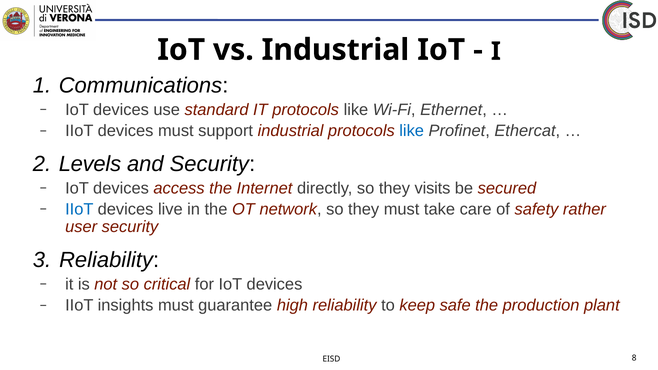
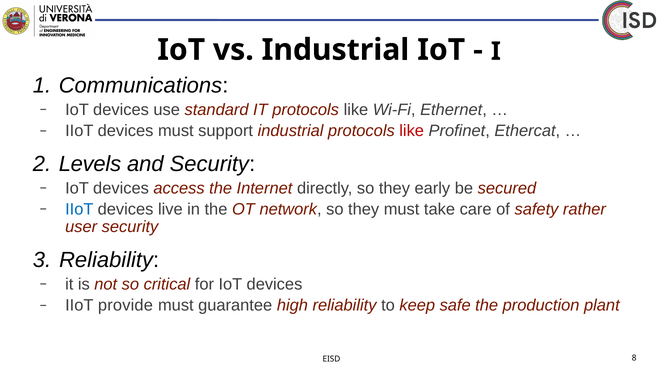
like at (412, 131) colour: blue -> red
visits: visits -> early
insights: insights -> provide
